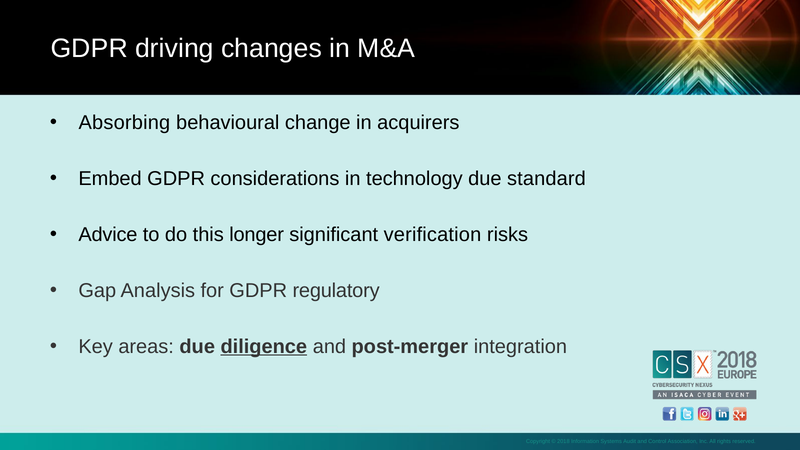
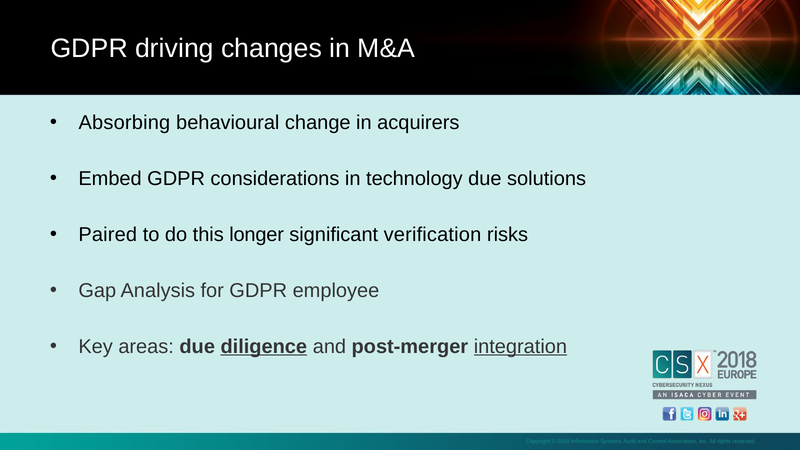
standard: standard -> solutions
Advice: Advice -> Paired
regulatory: regulatory -> employee
integration underline: none -> present
